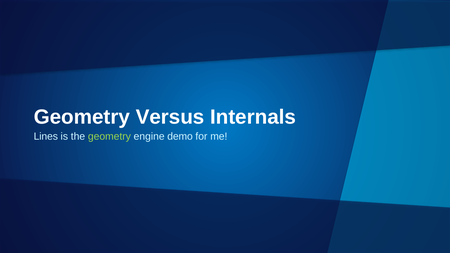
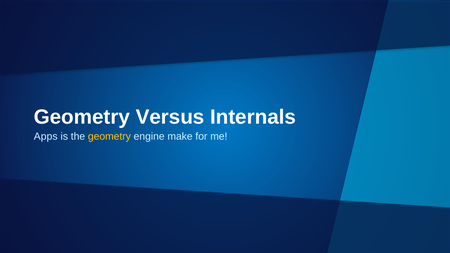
Lines: Lines -> Apps
geometry at (109, 137) colour: light green -> yellow
demo: demo -> make
